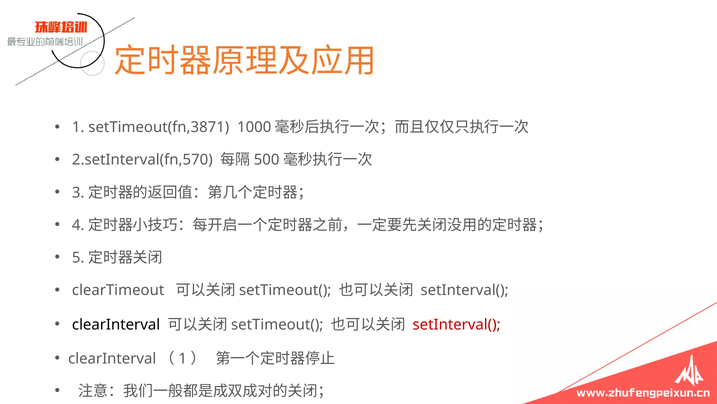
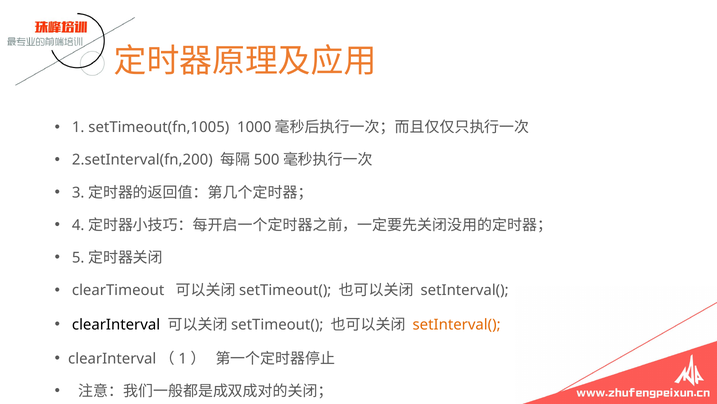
setTimeout(fn,3871: setTimeout(fn,3871 -> setTimeout(fn,1005
2.setInterval(fn,570: 2.setInterval(fn,570 -> 2.setInterval(fn,200
setInterval( at (457, 324) colour: red -> orange
